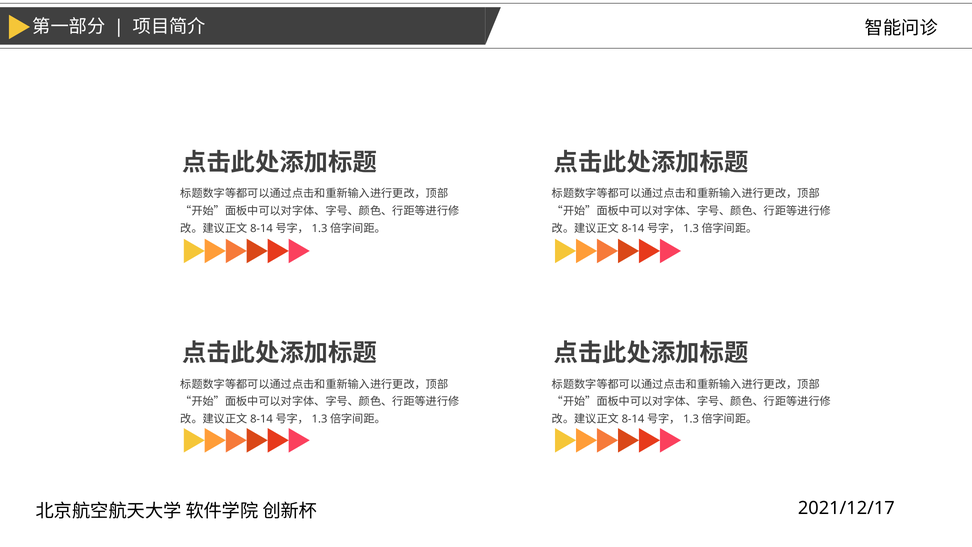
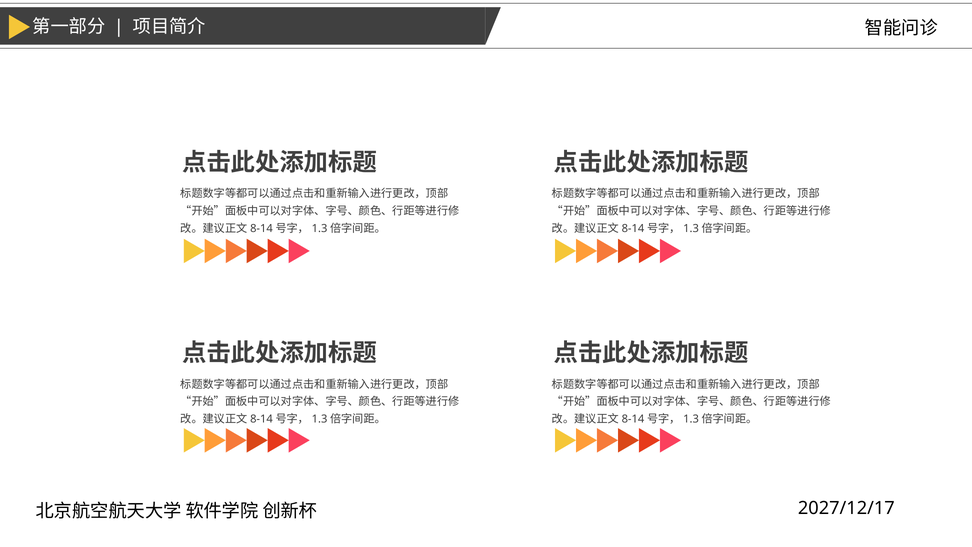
2021/12/17: 2021/12/17 -> 2027/12/17
